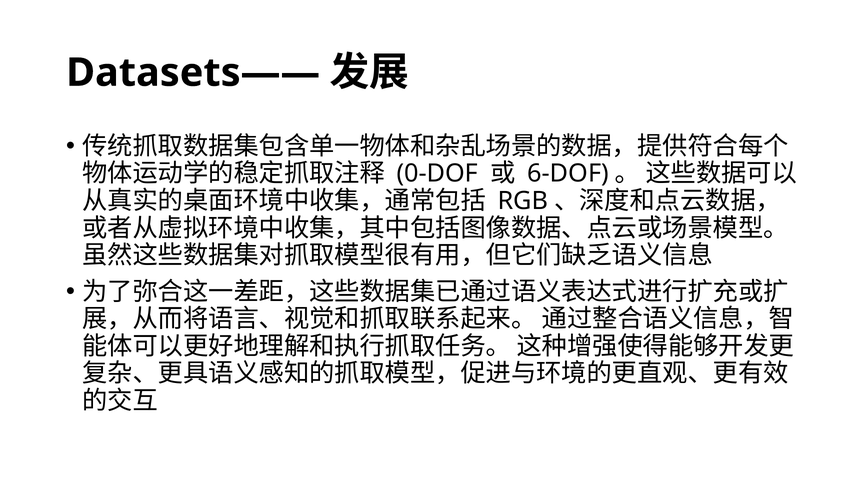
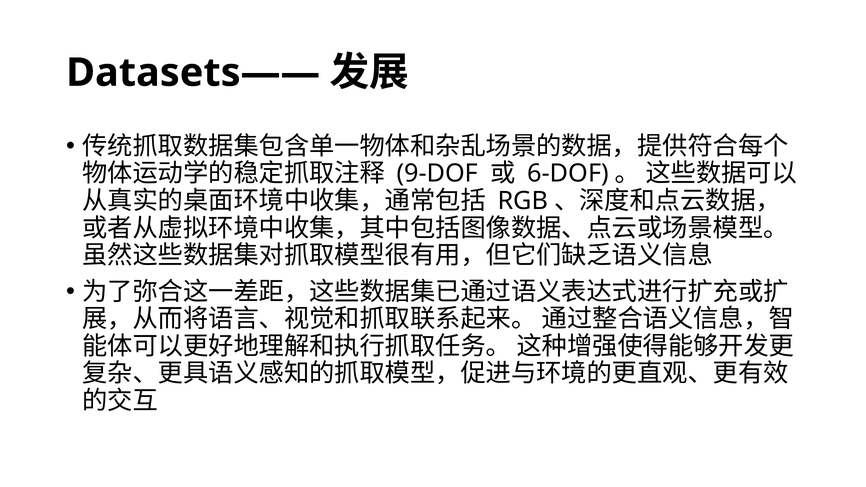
0-DOF: 0-DOF -> 9-DOF
